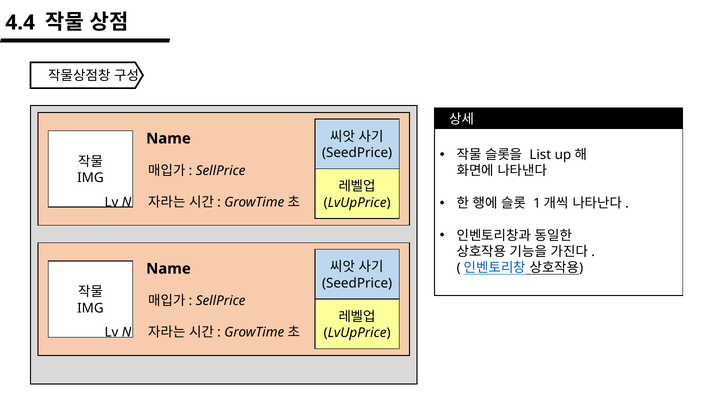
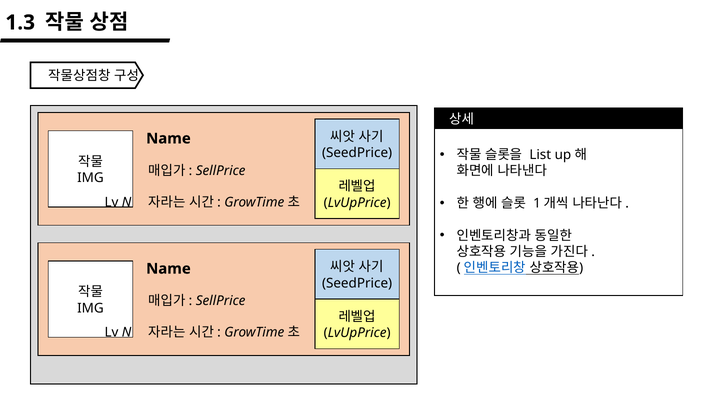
4.4: 4.4 -> 1.3
